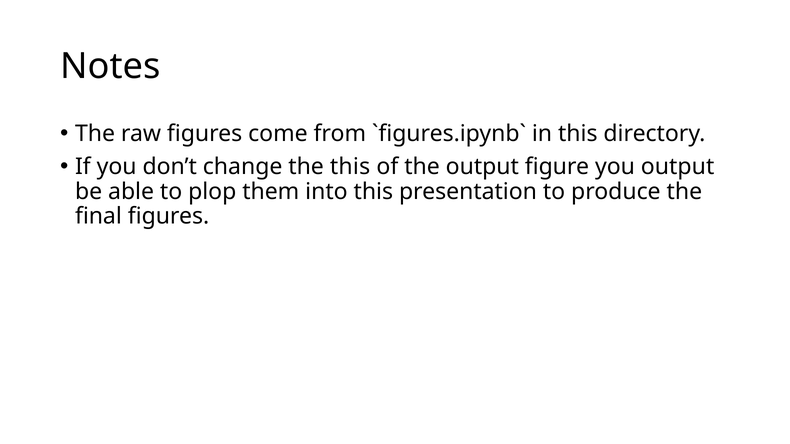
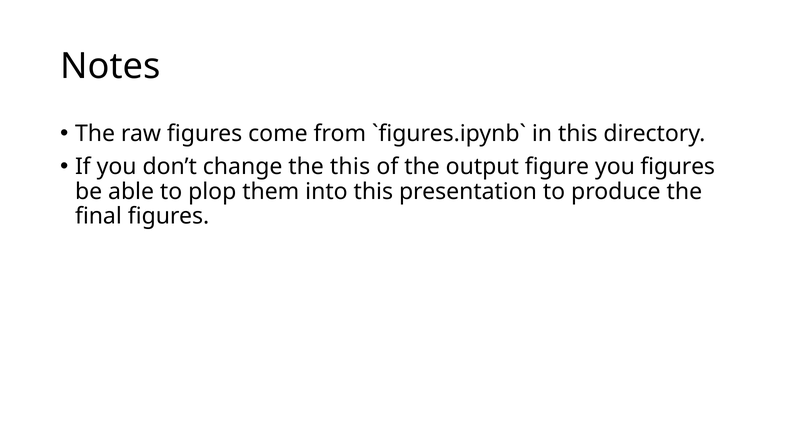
you output: output -> figures
